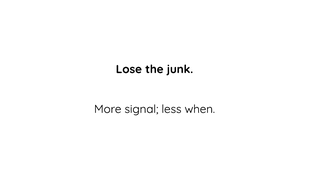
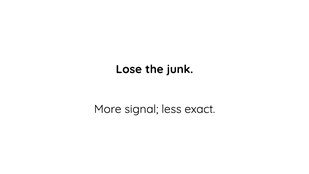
when: when -> exact
